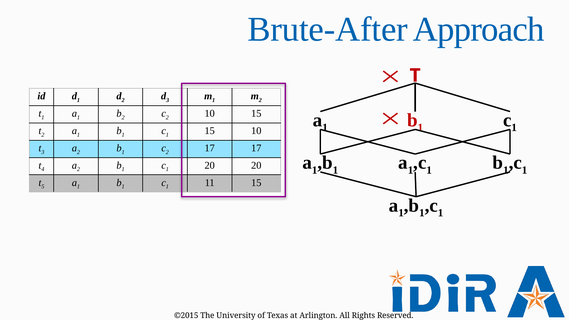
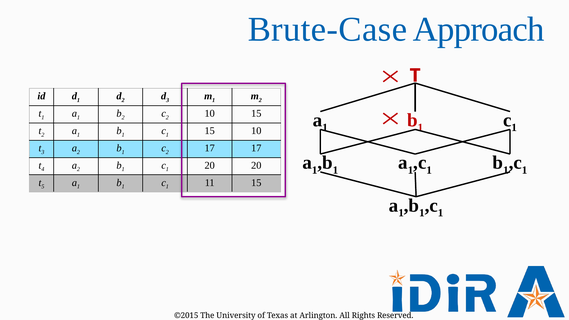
Brute-After: Brute-After -> Brute-Case
